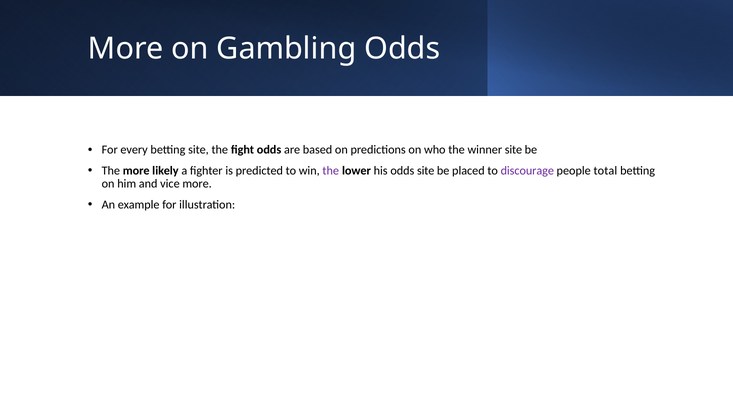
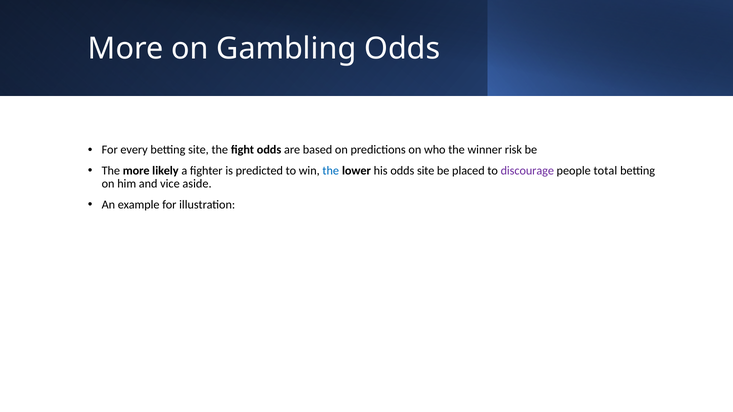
winner site: site -> risk
the at (331, 171) colour: purple -> blue
vice more: more -> aside
